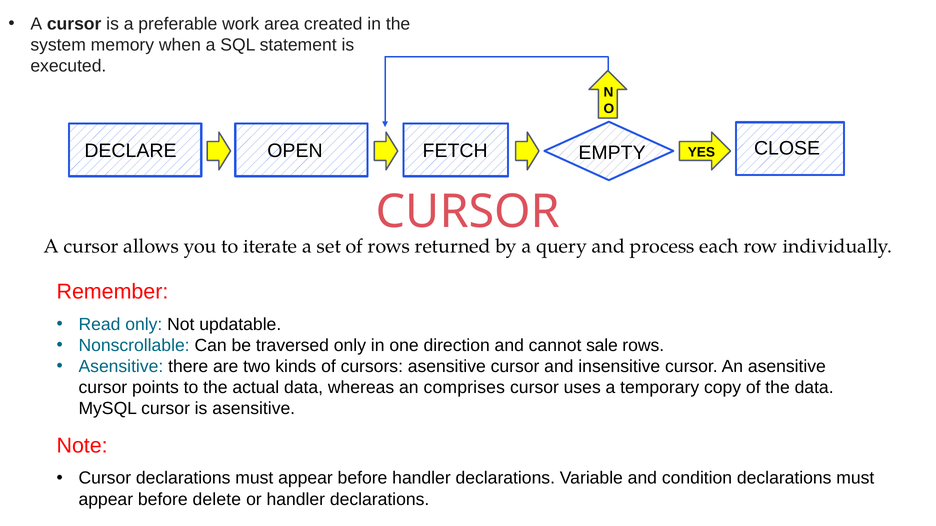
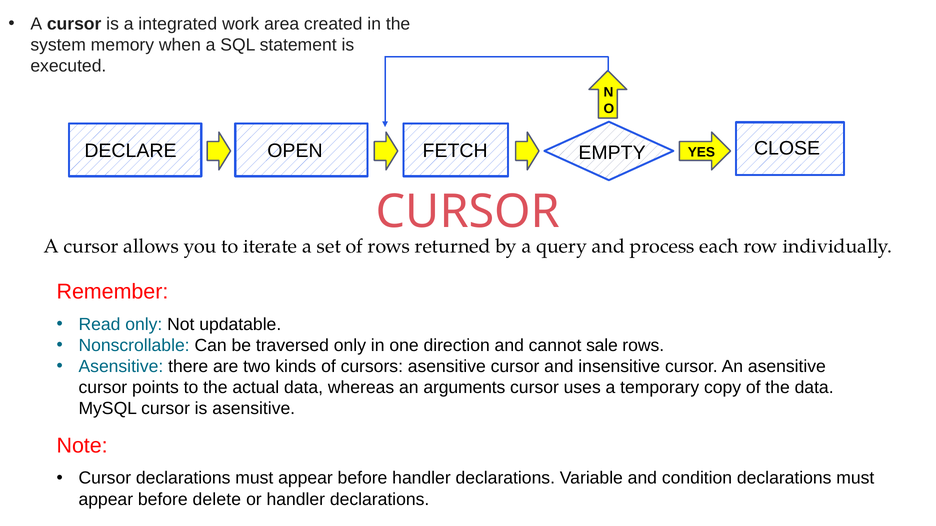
preferable: preferable -> integrated
comprises: comprises -> arguments
